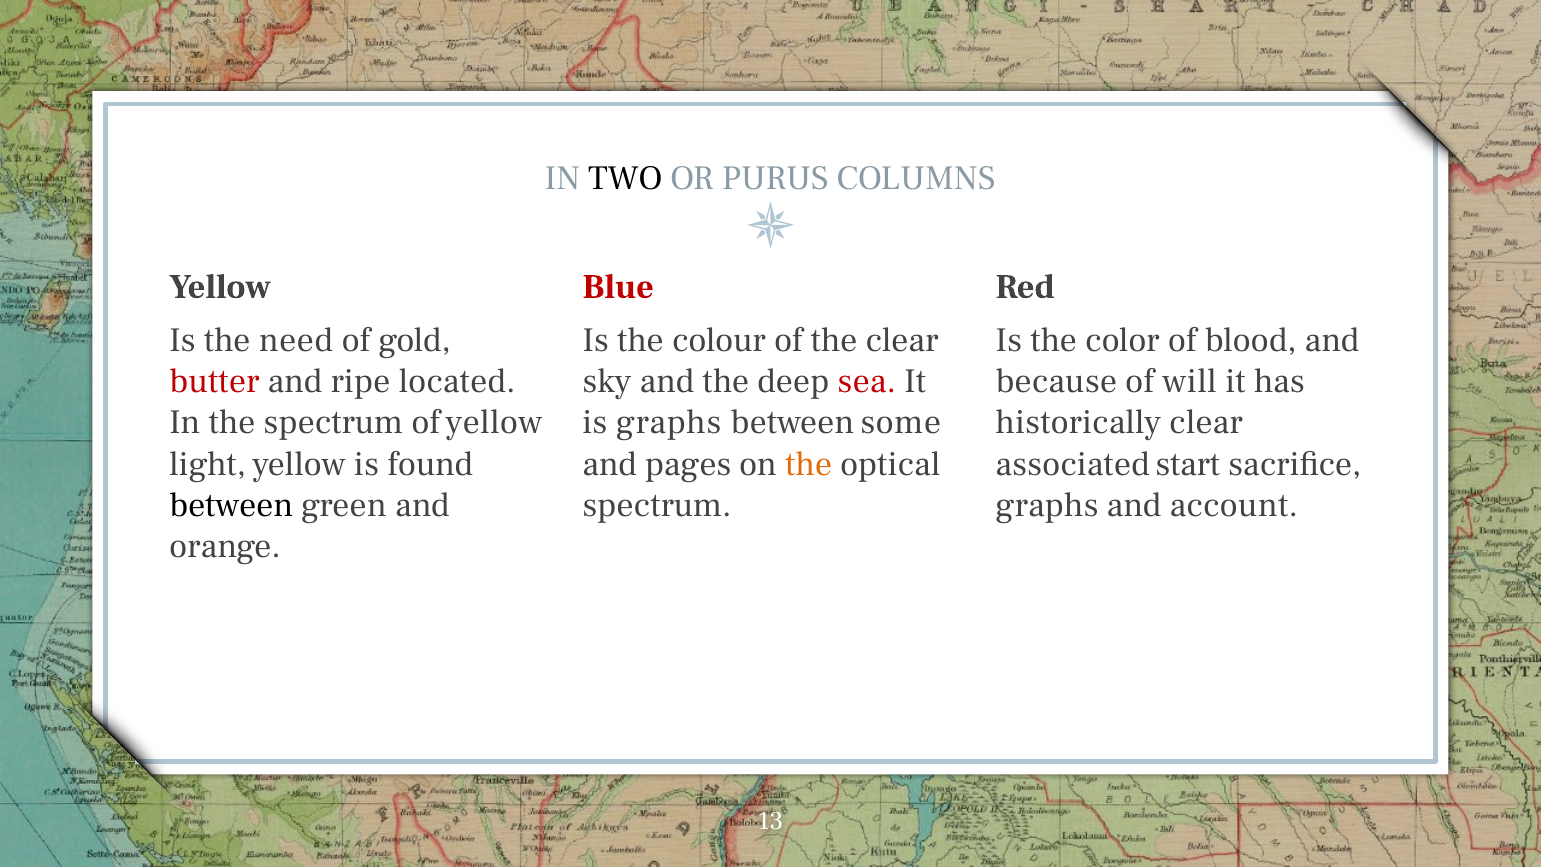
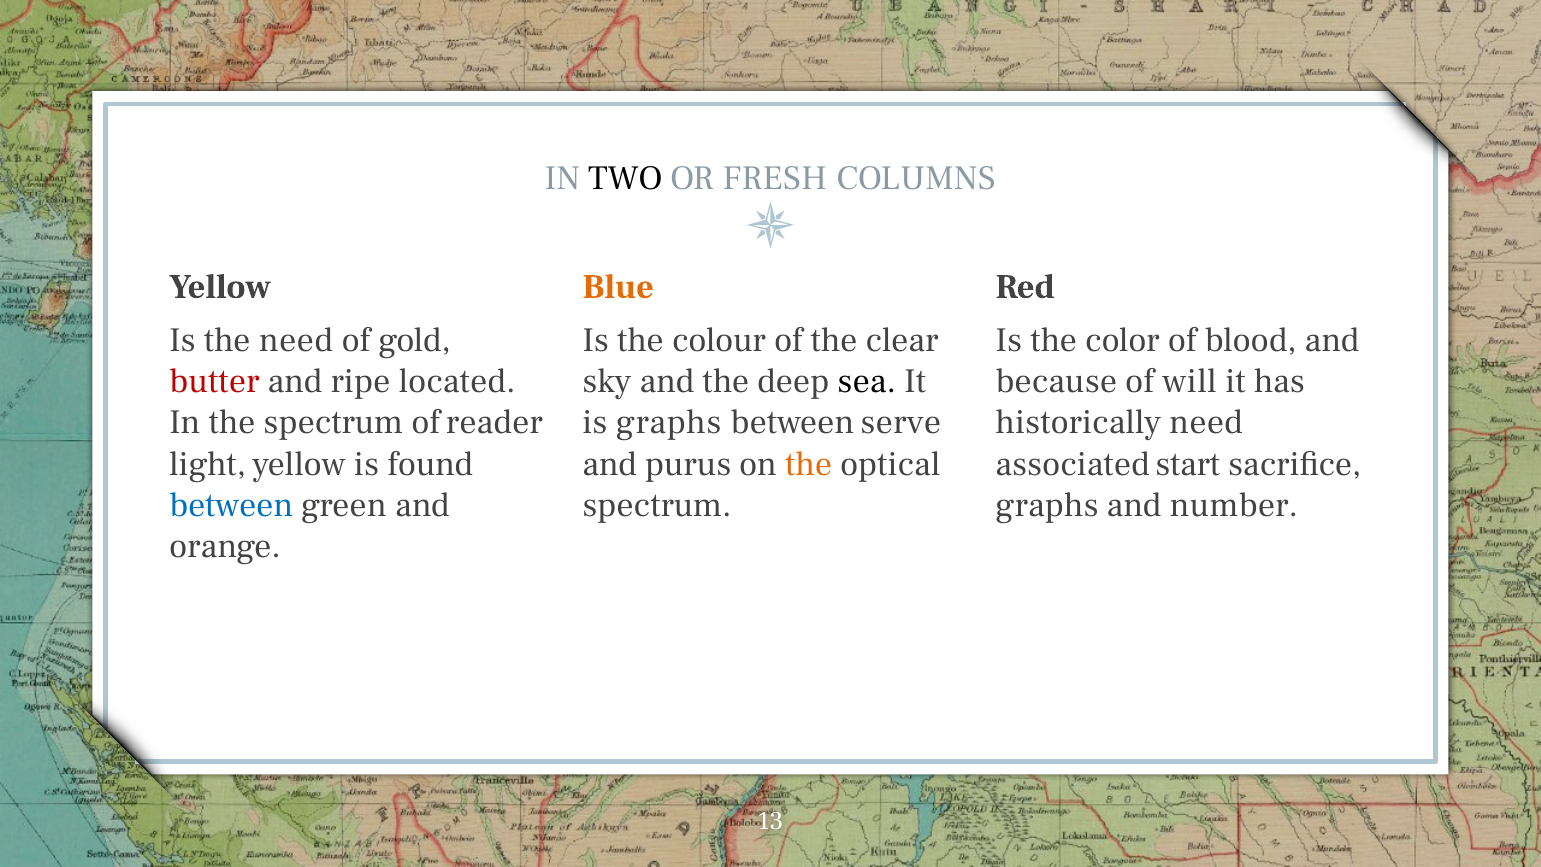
PURUS: PURUS -> FRESH
Blue colour: red -> orange
sea colour: red -> black
of yellow: yellow -> reader
some: some -> serve
historically clear: clear -> need
pages: pages -> purus
between at (231, 505) colour: black -> blue
account: account -> number
